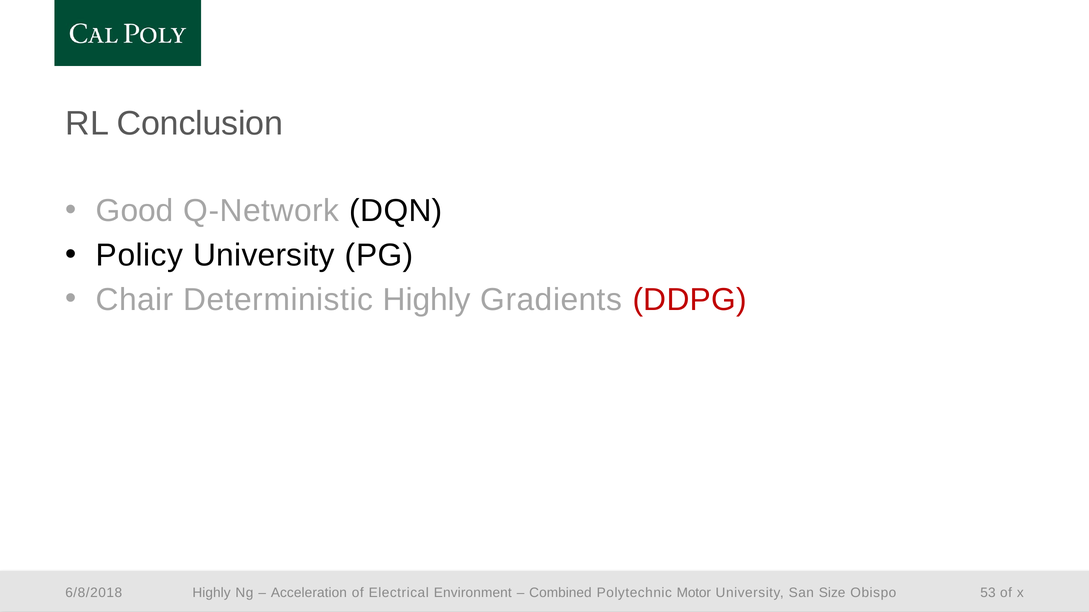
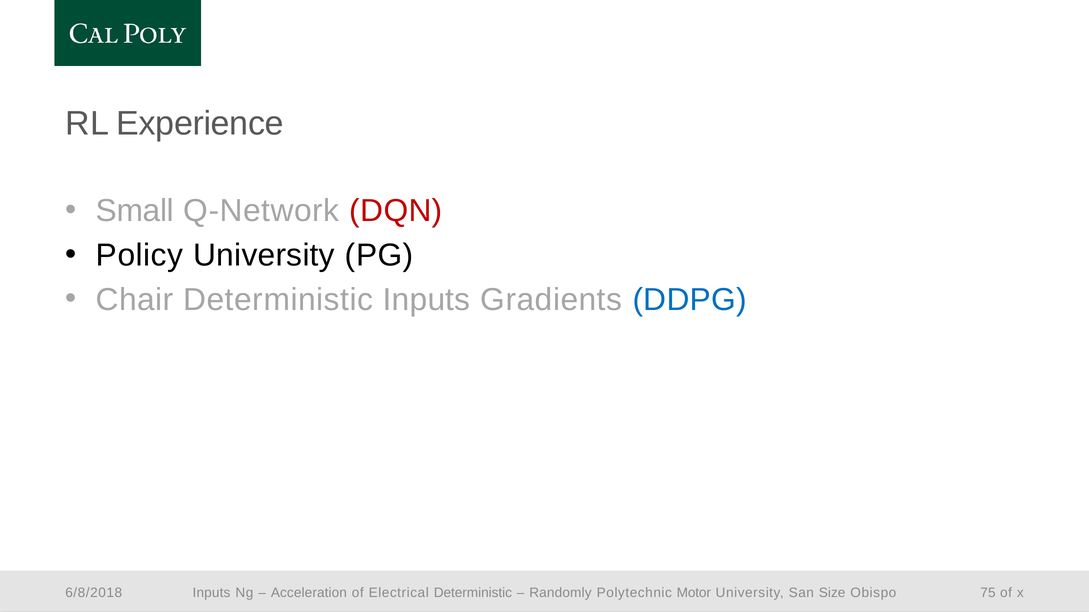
Conclusion: Conclusion -> Experience
Good: Good -> Small
DQN colour: black -> red
Deterministic Highly: Highly -> Inputs
DDPG colour: red -> blue
Highly at (212, 594): Highly -> Inputs
Electrical Environment: Environment -> Deterministic
Combined: Combined -> Randomly
53: 53 -> 75
